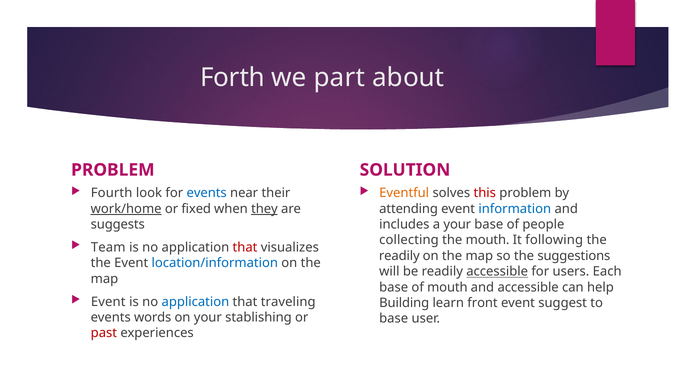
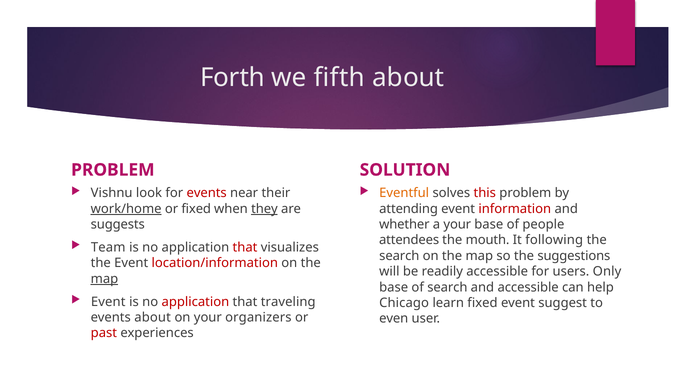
part: part -> fifth
Fourth: Fourth -> Vishnu
events at (207, 193) colour: blue -> red
information colour: blue -> red
includes: includes -> whether
collecting: collecting -> attendees
readily at (399, 256): readily -> search
location/information colour: blue -> red
accessible at (497, 271) underline: present -> none
Each: Each -> Only
map at (104, 278) underline: none -> present
of mouth: mouth -> search
application at (195, 301) colour: blue -> red
Building: Building -> Chicago
learn front: front -> fixed
events words: words -> about
stablishing: stablishing -> organizers
base at (394, 318): base -> even
